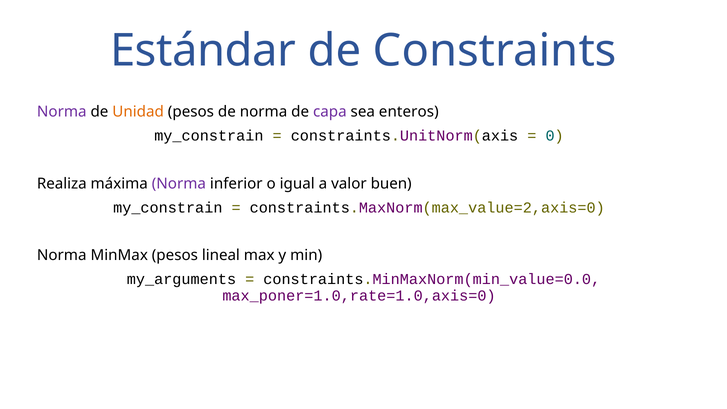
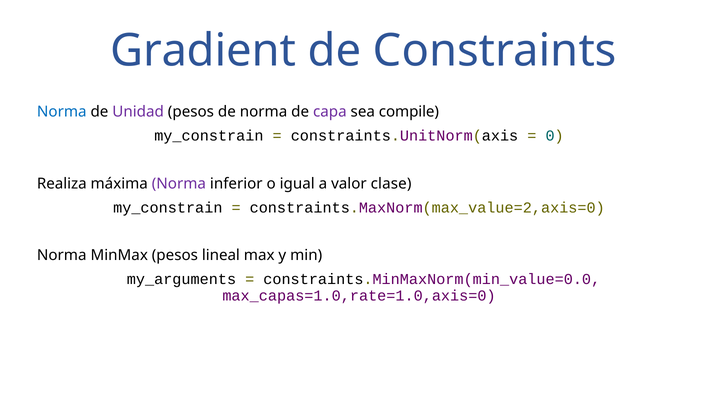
Estándar: Estándar -> Gradient
Norma at (62, 112) colour: purple -> blue
Unidad colour: orange -> purple
enteros: enteros -> compile
buen: buen -> clase
max_poner=1.0,rate=1.0,axis=0: max_poner=1.0,rate=1.0,axis=0 -> max_capas=1.0,rate=1.0,axis=0
